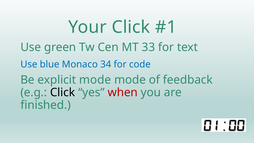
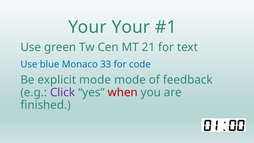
Your Click: Click -> Your
33: 33 -> 21
34: 34 -> 33
Click at (63, 92) colour: black -> purple
